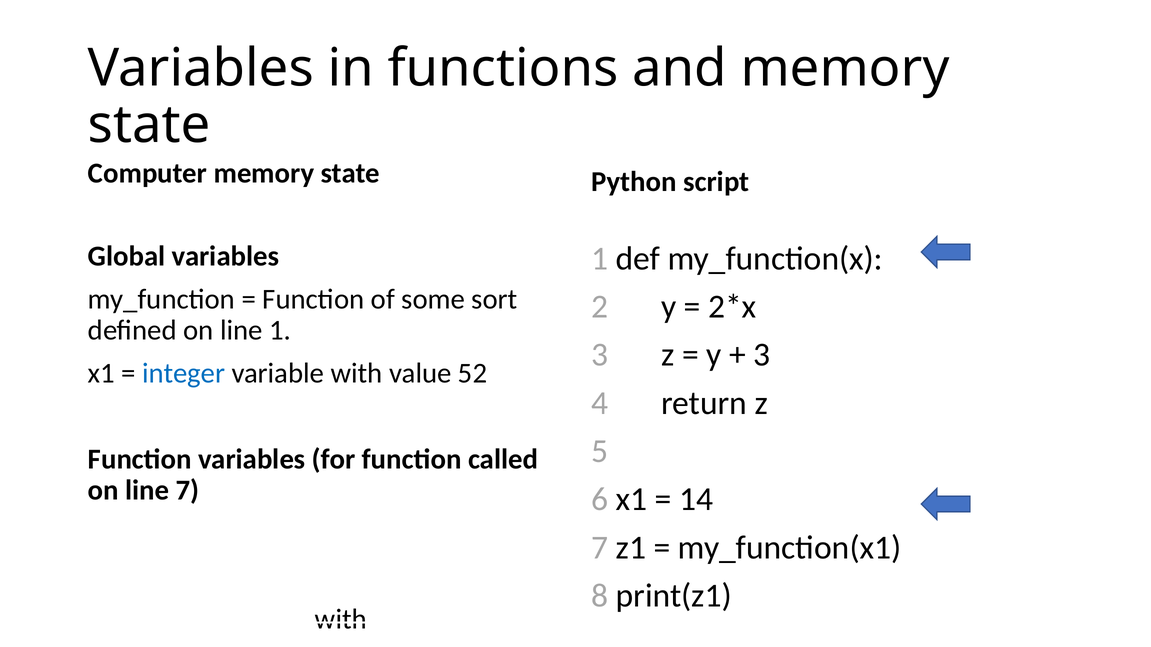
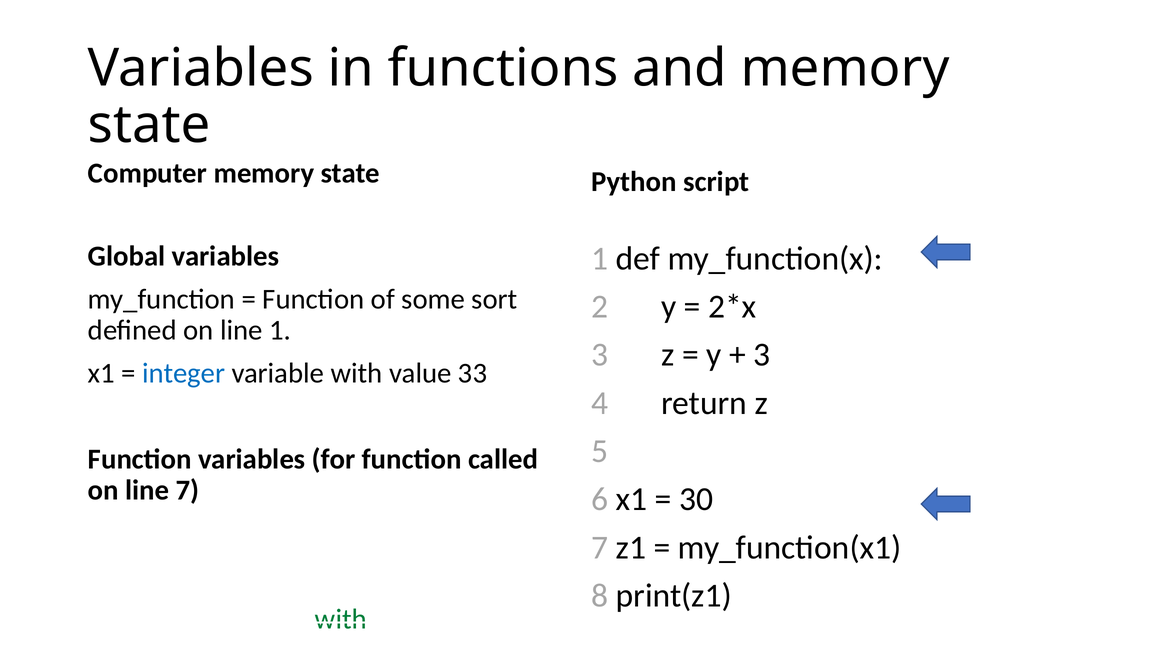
52: 52 -> 33
14: 14 -> 30
with at (341, 620) colour: black -> green
